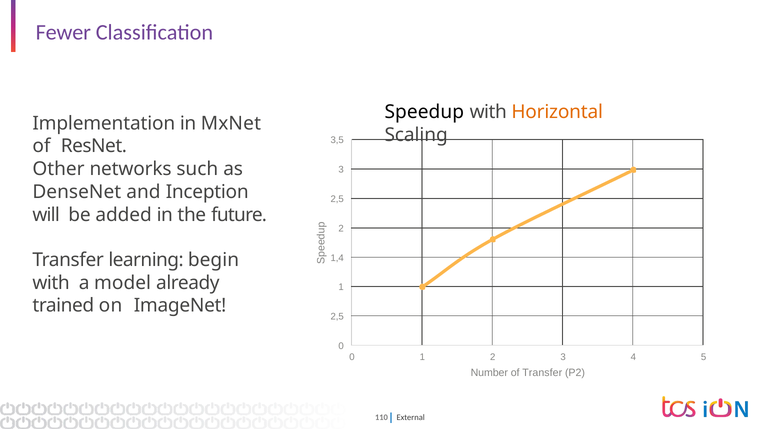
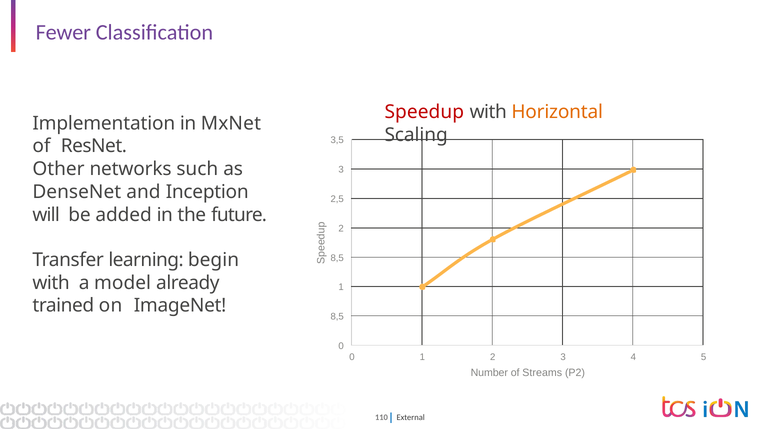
Speedup colour: black -> red
1,4 at (337, 258): 1,4 -> 8,5
2,5 at (337, 317): 2,5 -> 8,5
of Transfer: Transfer -> Streams
